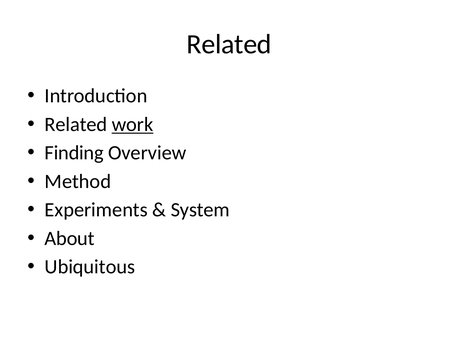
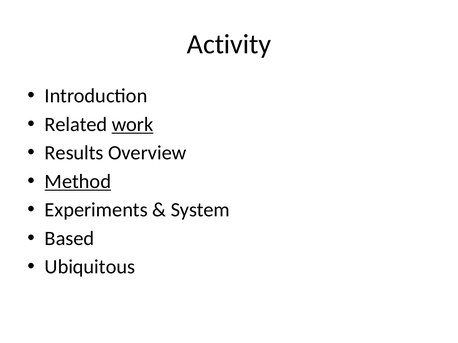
Related at (229, 44): Related -> Activity
Finding: Finding -> Results
Method underline: none -> present
About: About -> Based
